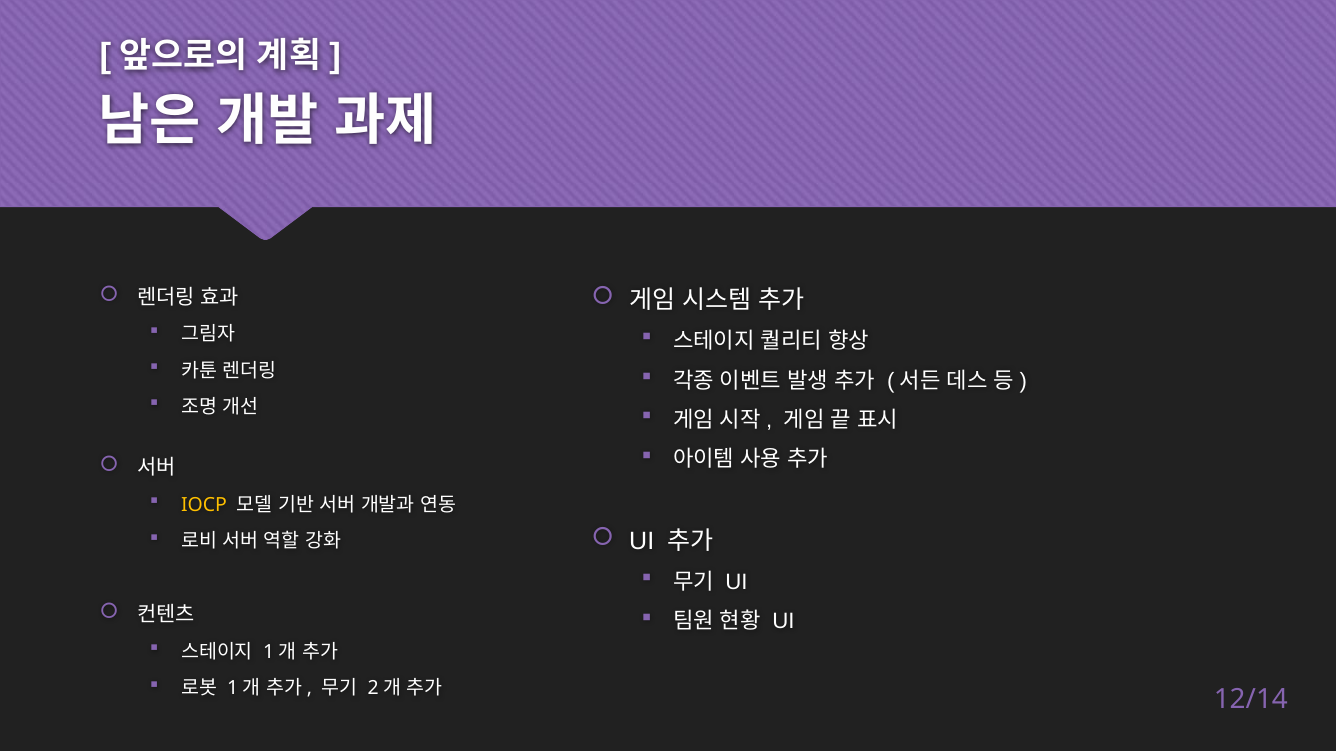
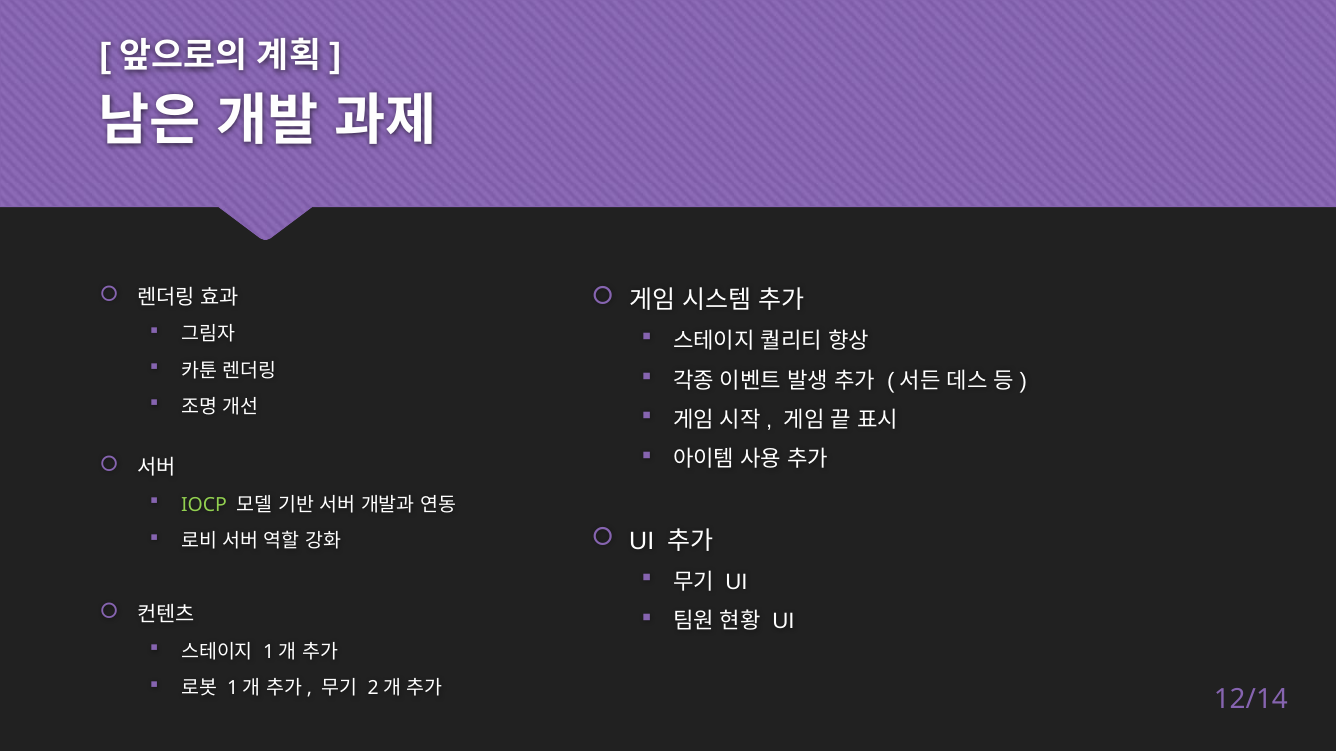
IOCP colour: yellow -> light green
